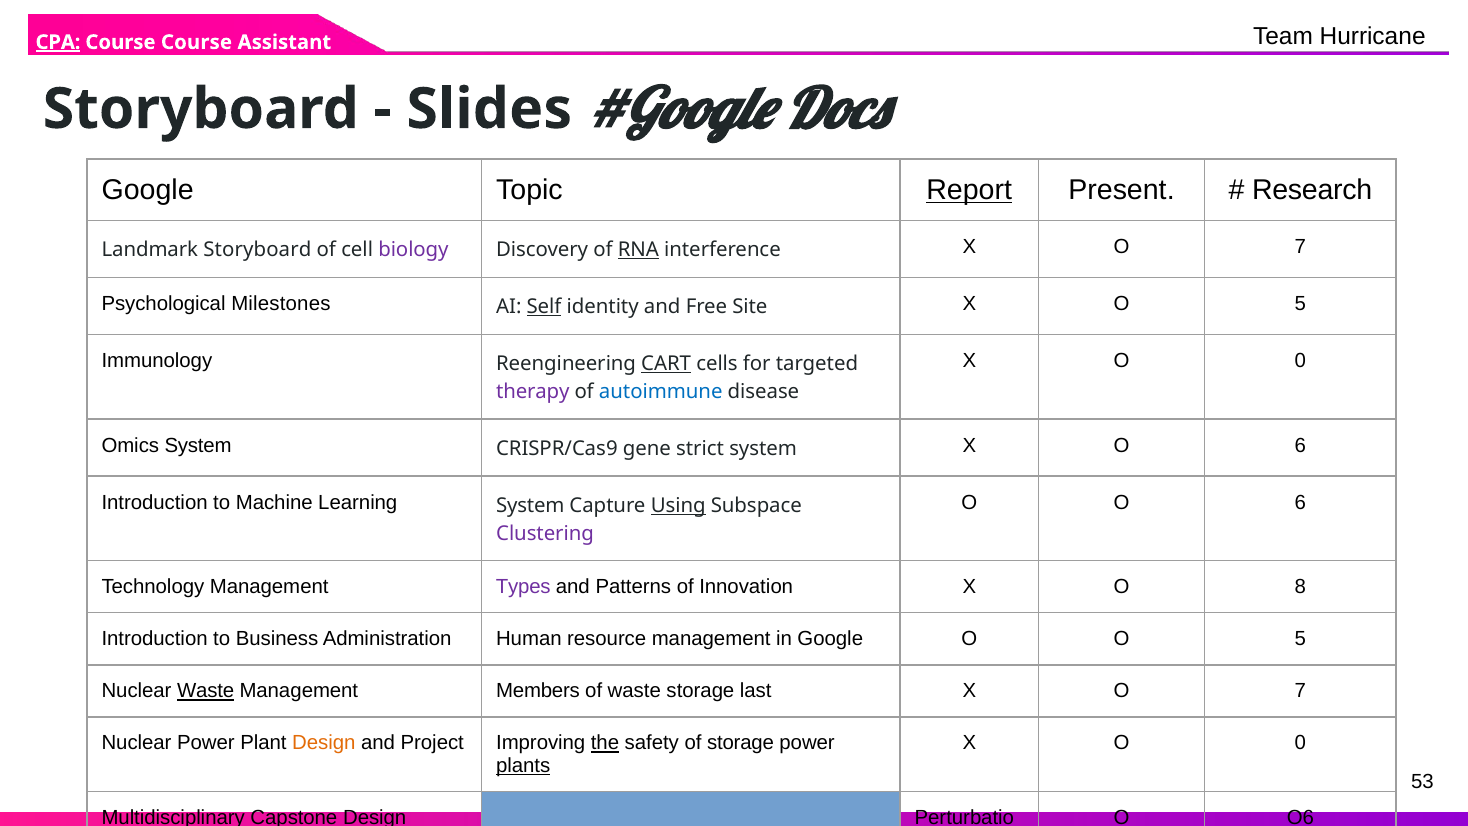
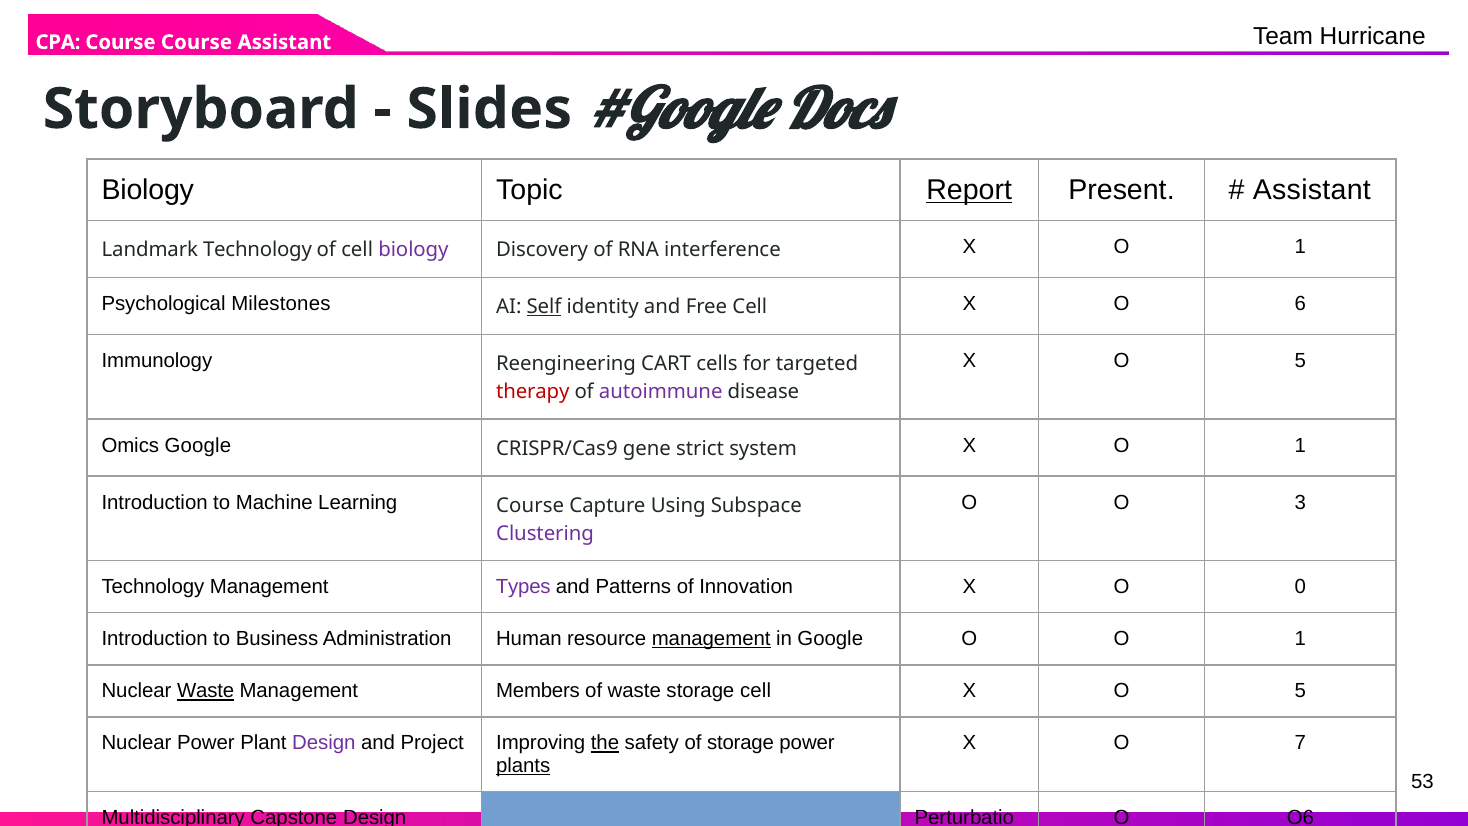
CPA underline: present -> none
Google at (148, 190): Google -> Biology
Research at (1312, 190): Research -> Assistant
Landmark Storyboard: Storyboard -> Technology
RNA underline: present -> none
interference X O 7: 7 -> 1
Free Site: Site -> Cell
X O 5: 5 -> 6
CART underline: present -> none
0 at (1300, 360): 0 -> 5
therapy colour: purple -> red
autoimmune colour: blue -> purple
Omics System: System -> Google
system X O 6: 6 -> 1
Learning System: System -> Course
Using underline: present -> none
O O 6: 6 -> 3
8: 8 -> 0
management at (711, 639) underline: none -> present
O O 5: 5 -> 1
storage last: last -> cell
7 at (1300, 691): 7 -> 5
Design at (324, 743) colour: orange -> purple
0 at (1300, 743): 0 -> 7
